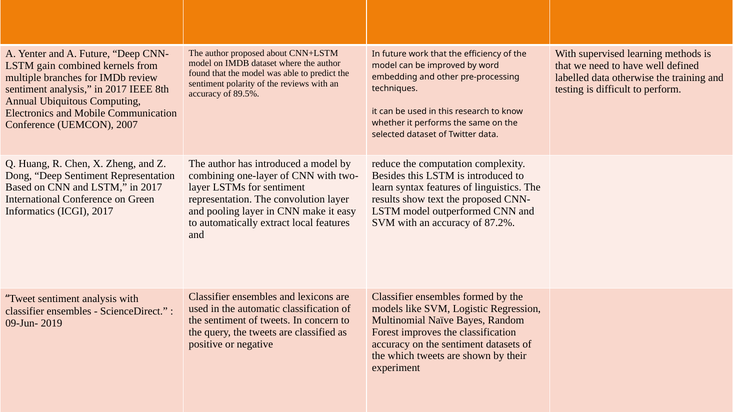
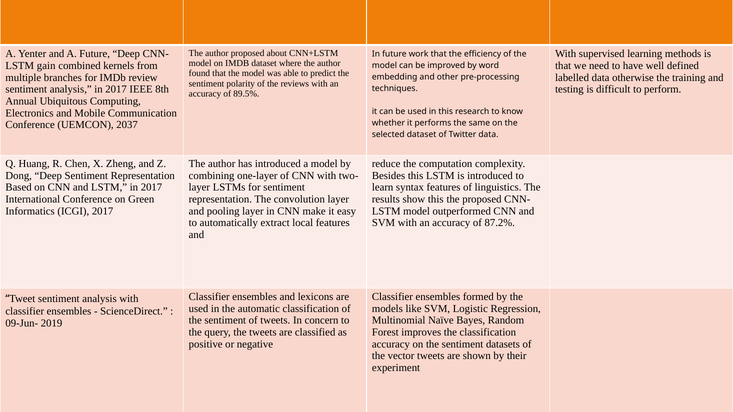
2007: 2007 -> 2037
show text: text -> this
which: which -> vector
